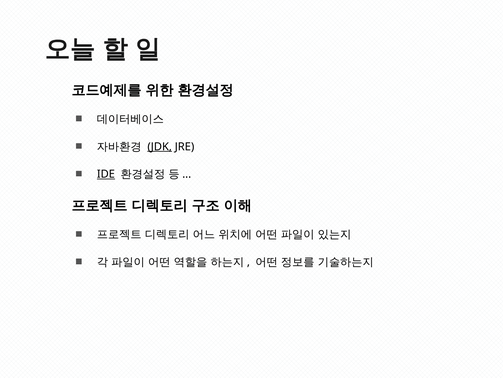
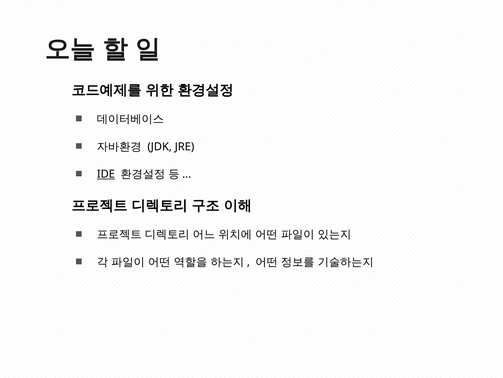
JDK underline: present -> none
